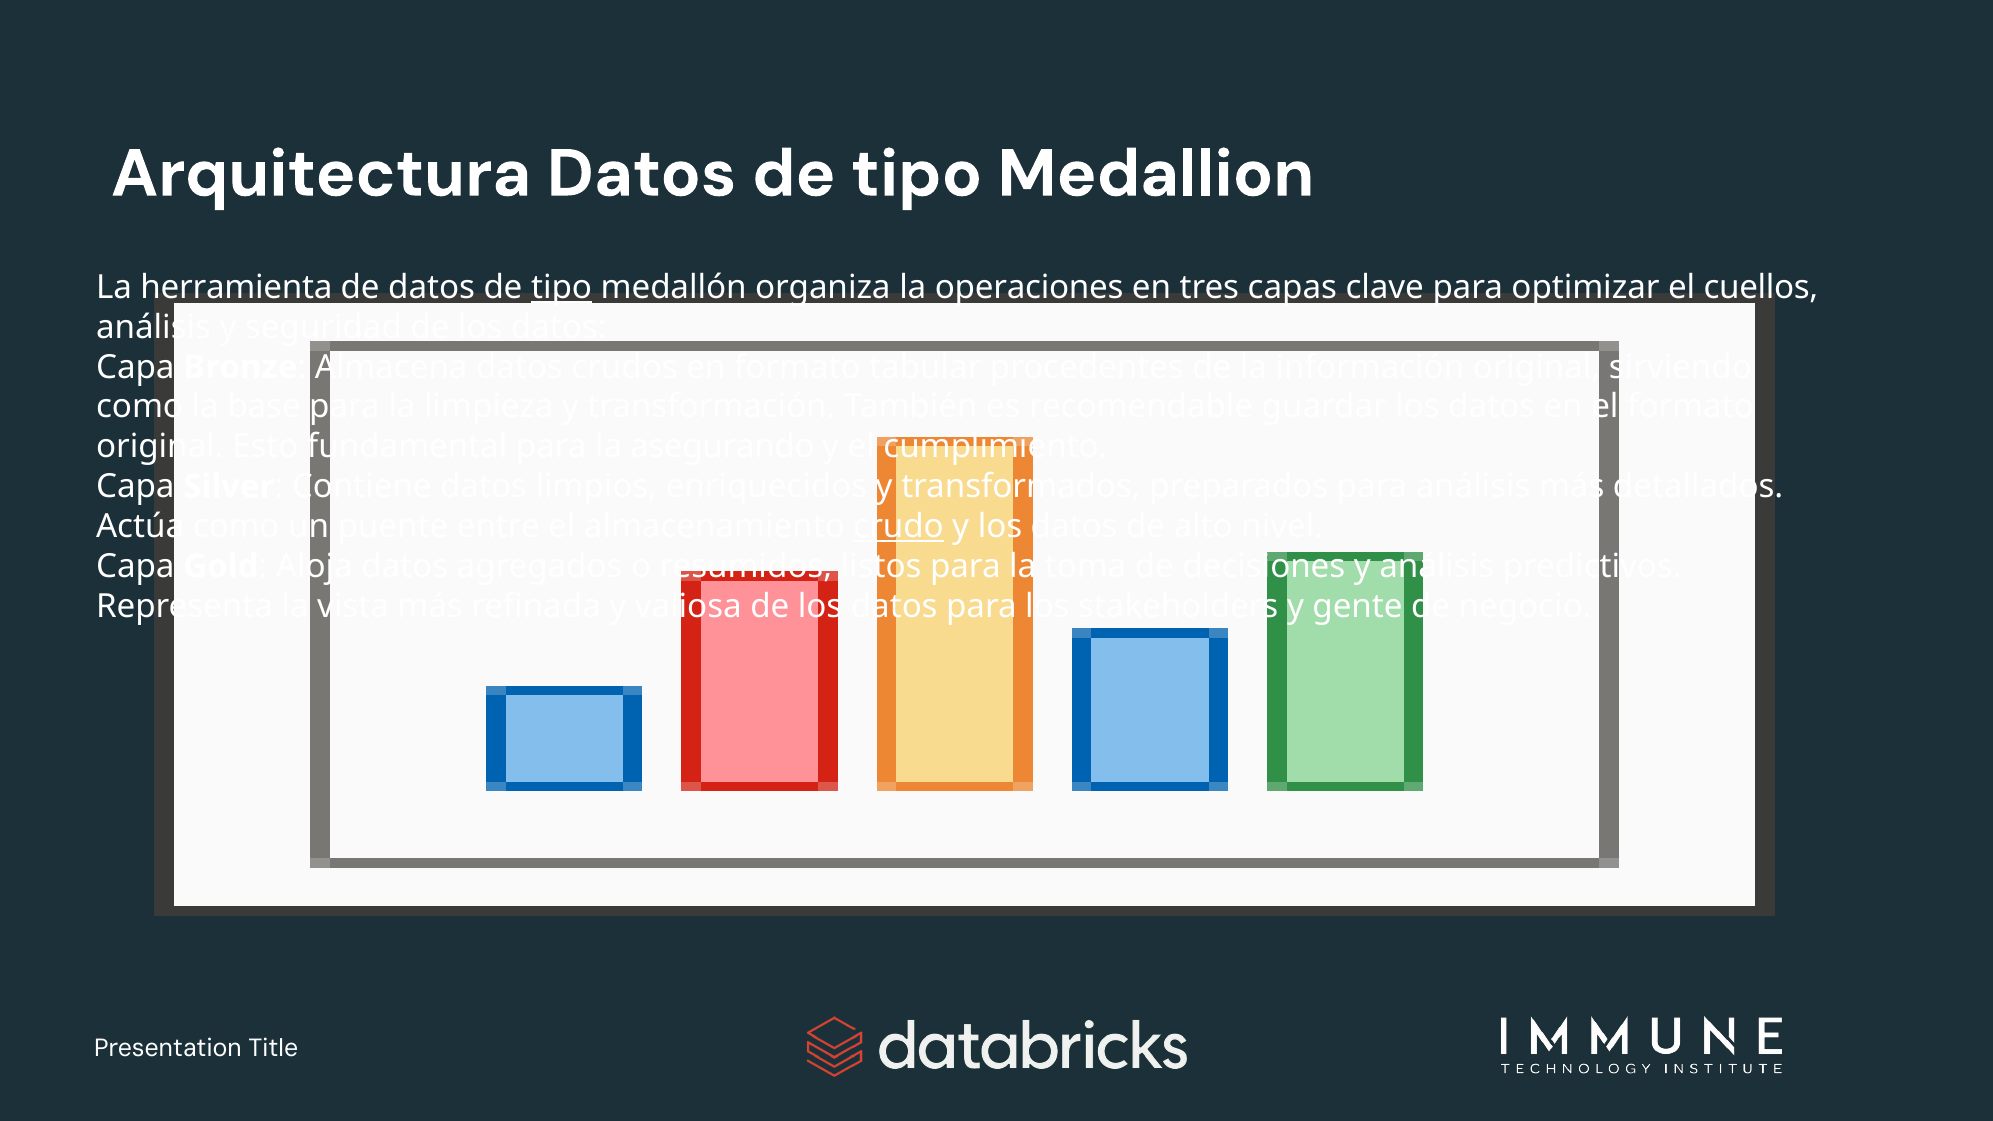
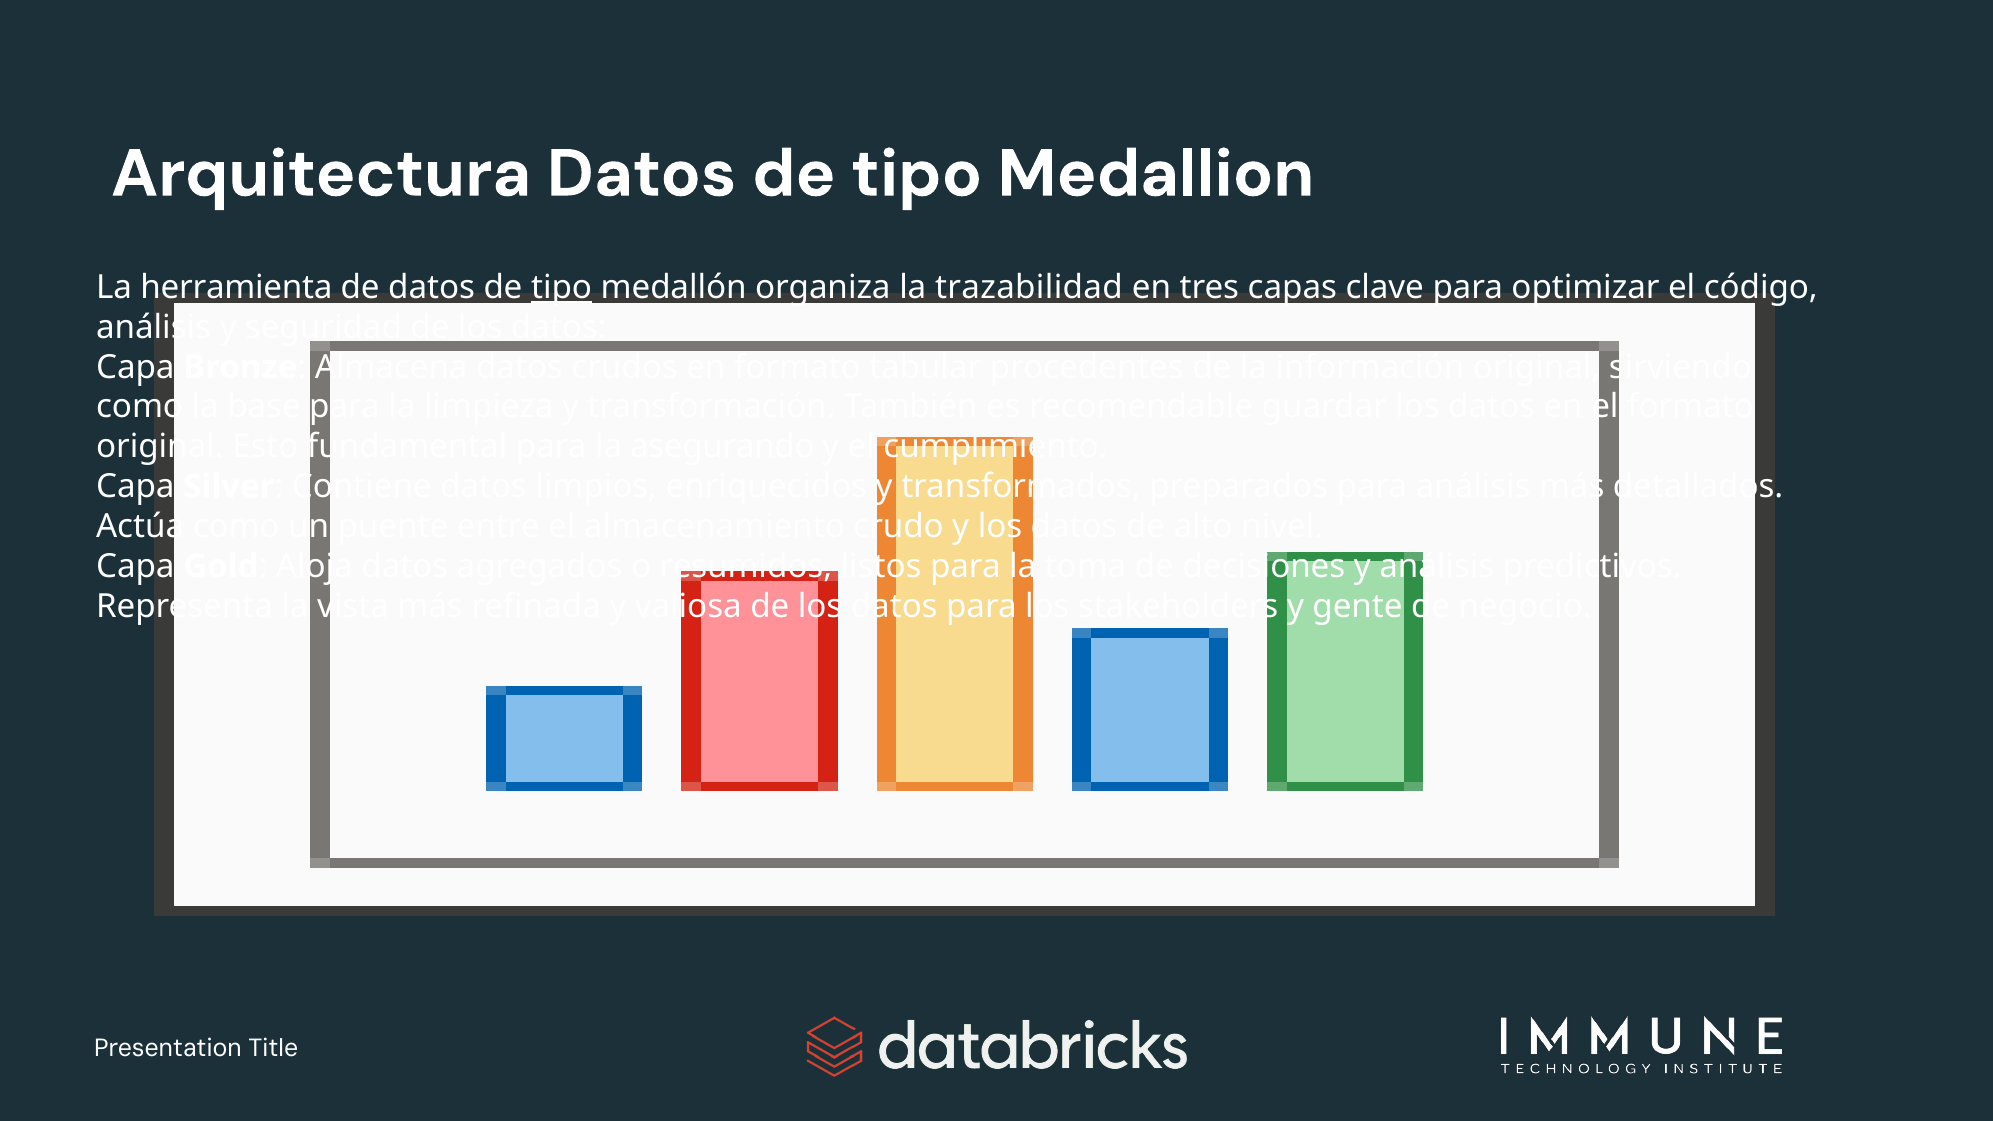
operaciones: operaciones -> trazabilidad
cuellos: cuellos -> código
crudo underline: present -> none
